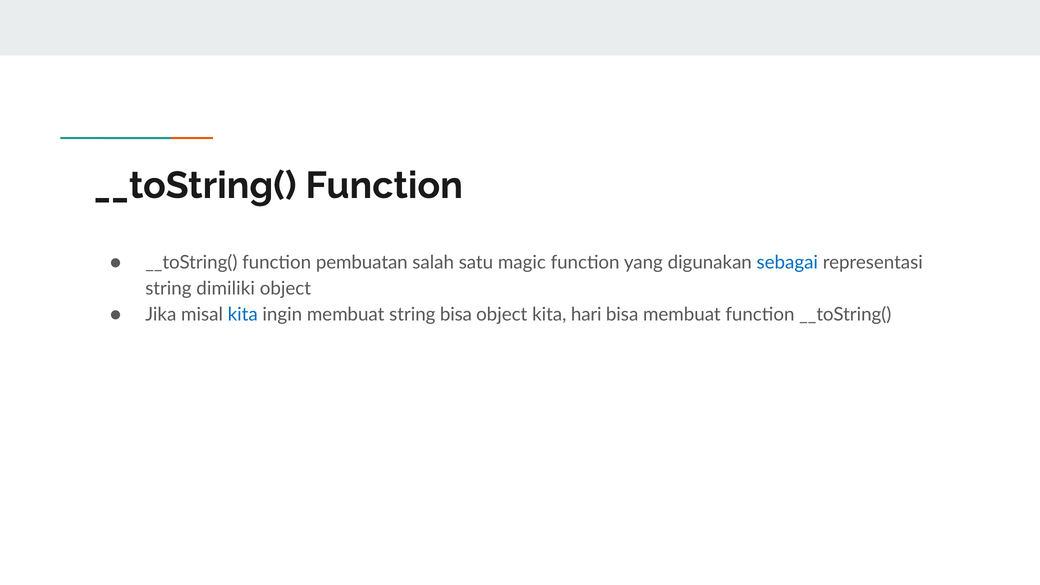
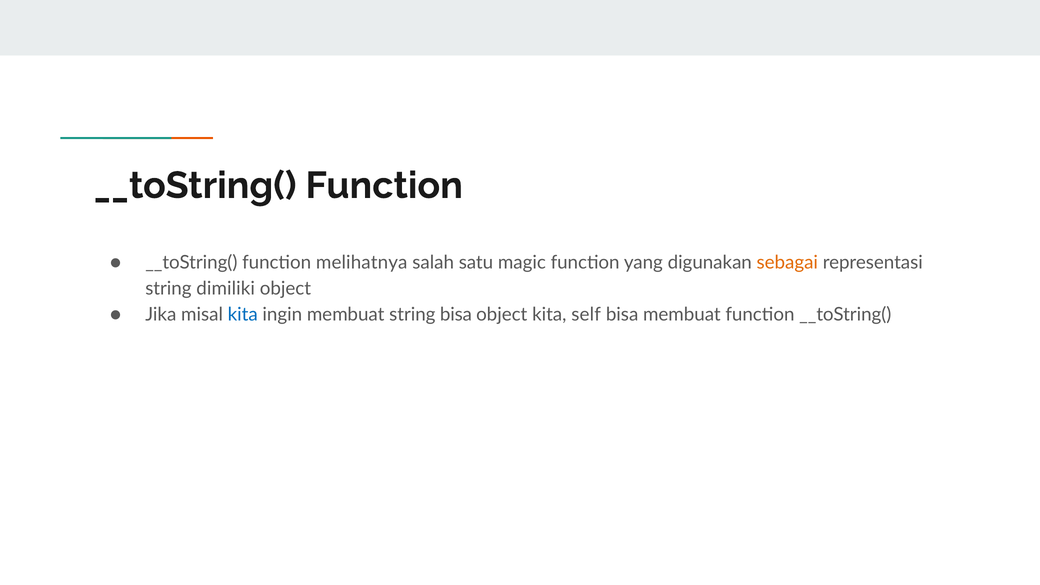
pembuatan: pembuatan -> melihatnya
sebagai colour: blue -> orange
hari: hari -> self
